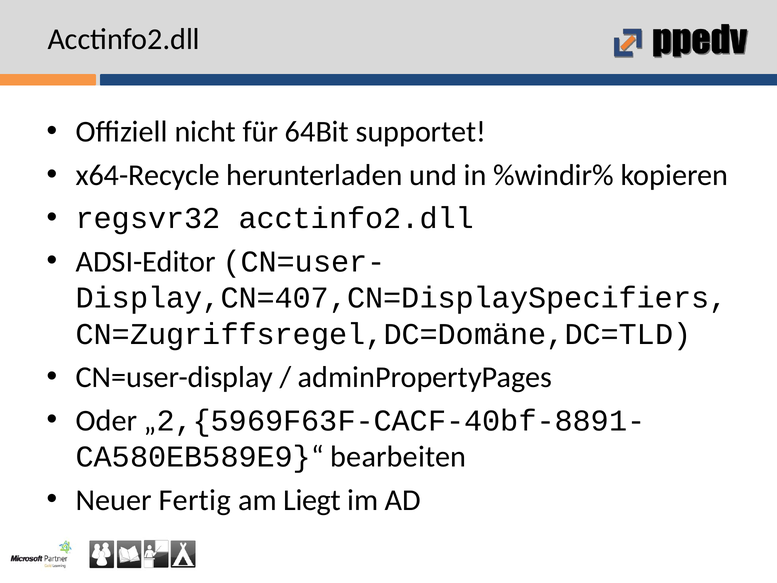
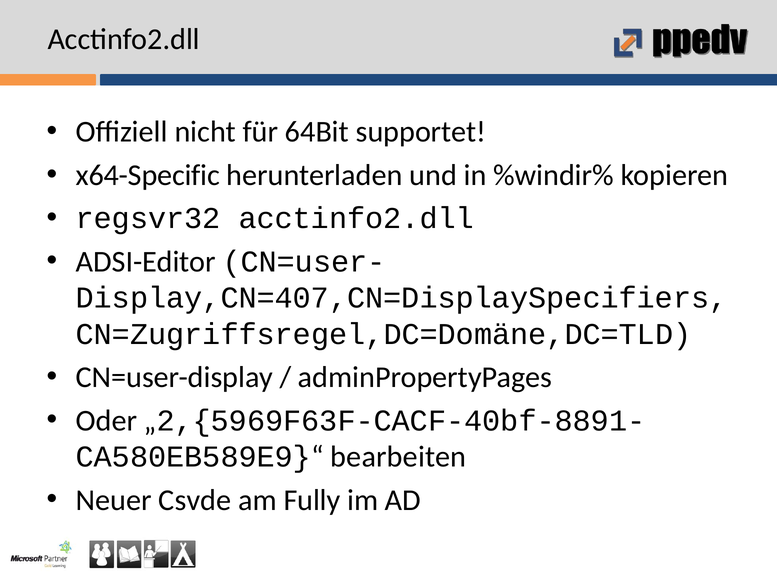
x64-Recycle: x64-Recycle -> x64-Specific
Fertig: Fertig -> Csvde
Liegt: Liegt -> Fully
